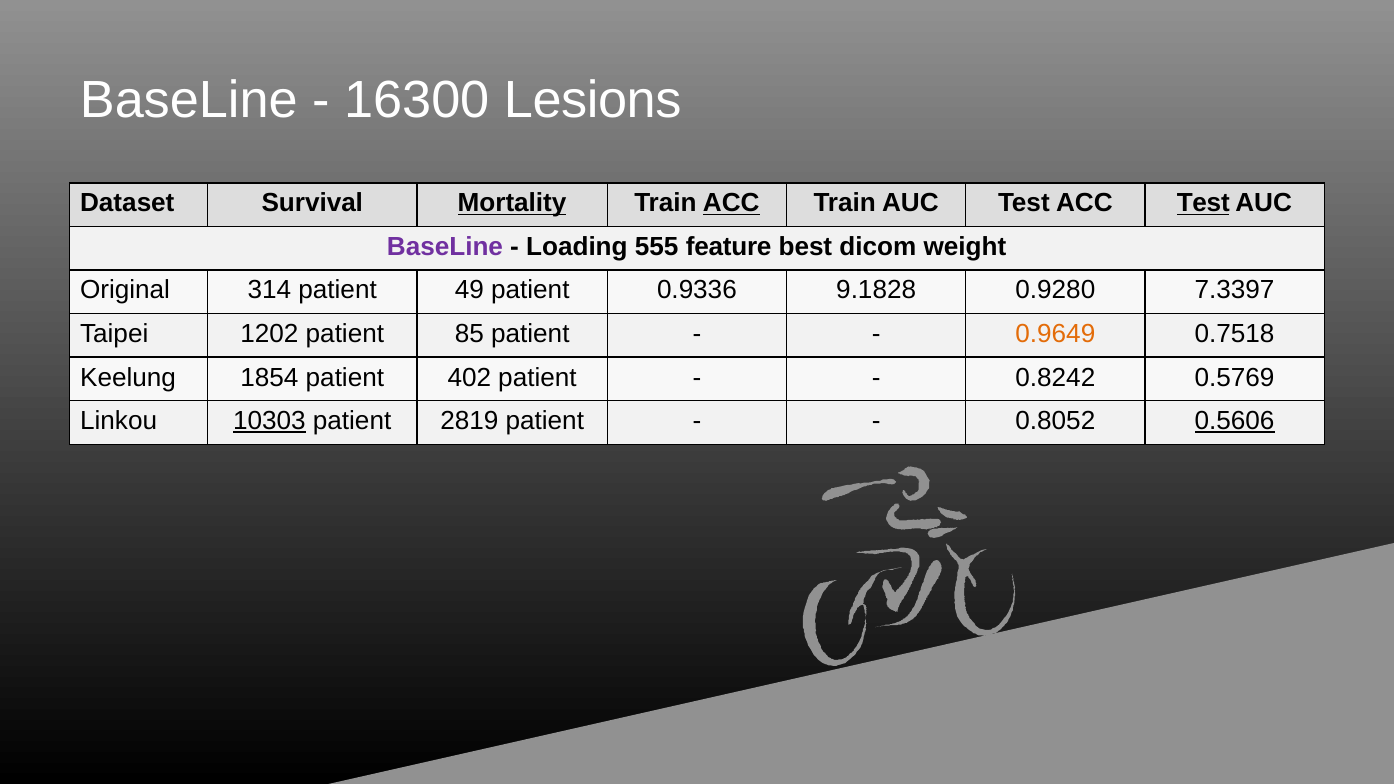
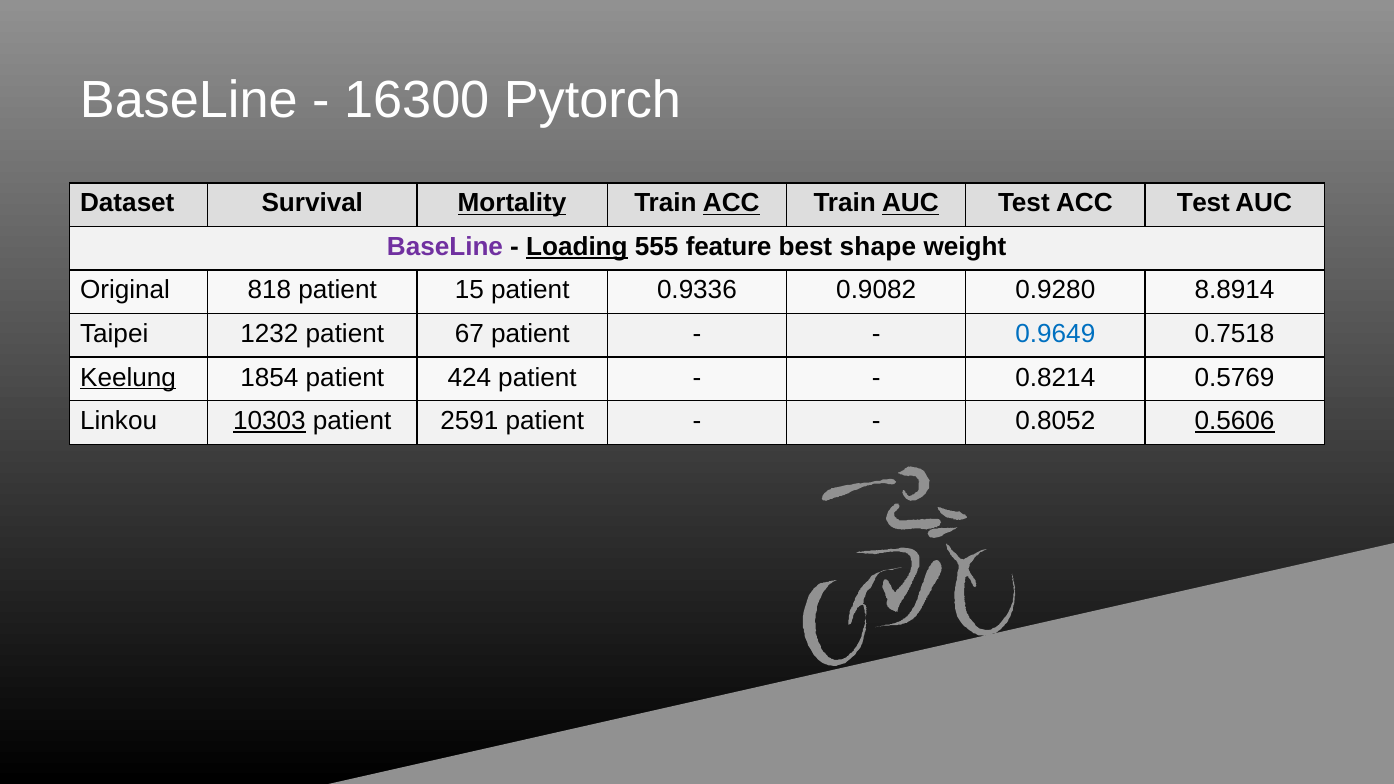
Lesions: Lesions -> Pytorch
AUC at (910, 203) underline: none -> present
Test at (1203, 203) underline: present -> none
Loading underline: none -> present
dicom: dicom -> shape
314: 314 -> 818
49: 49 -> 15
9.1828: 9.1828 -> 0.9082
7.3397: 7.3397 -> 8.8914
1202: 1202 -> 1232
85: 85 -> 67
0.9649 colour: orange -> blue
Keelung underline: none -> present
402: 402 -> 424
0.8242: 0.8242 -> 0.8214
2819: 2819 -> 2591
